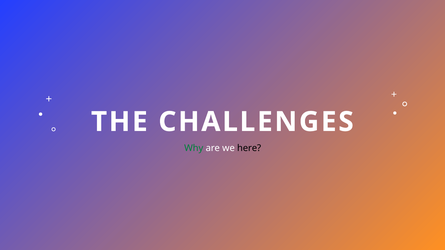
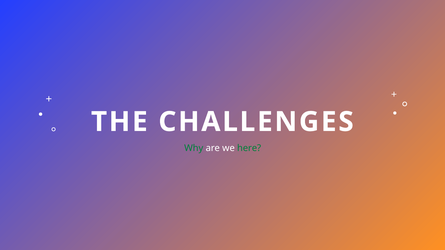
here colour: black -> green
